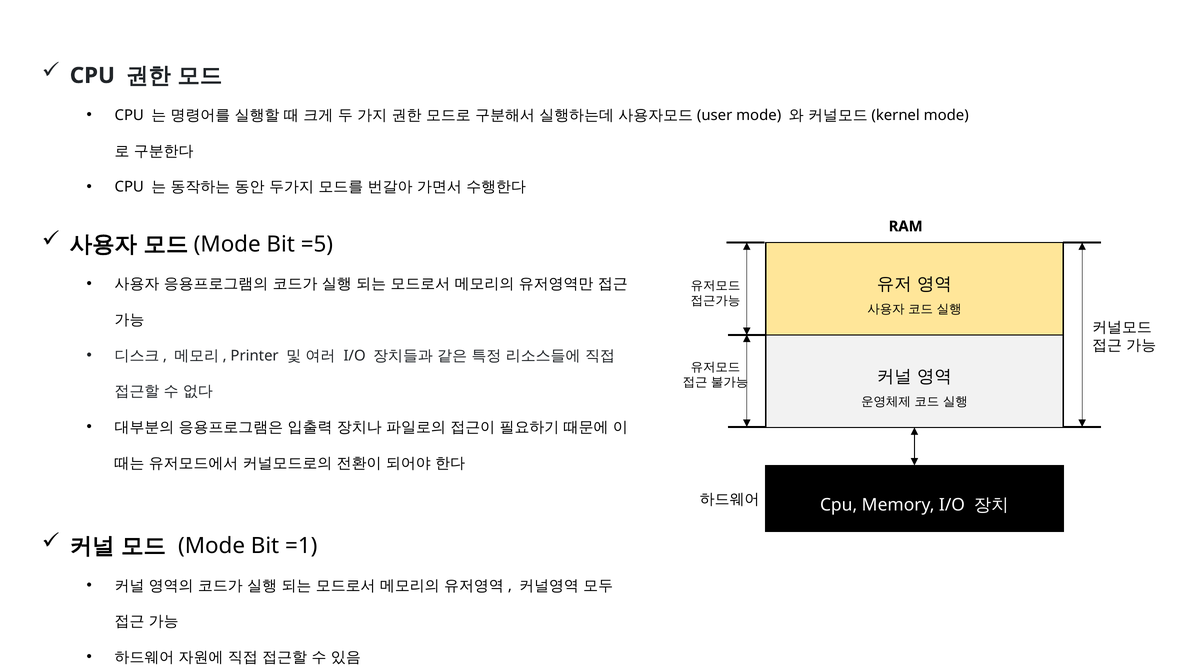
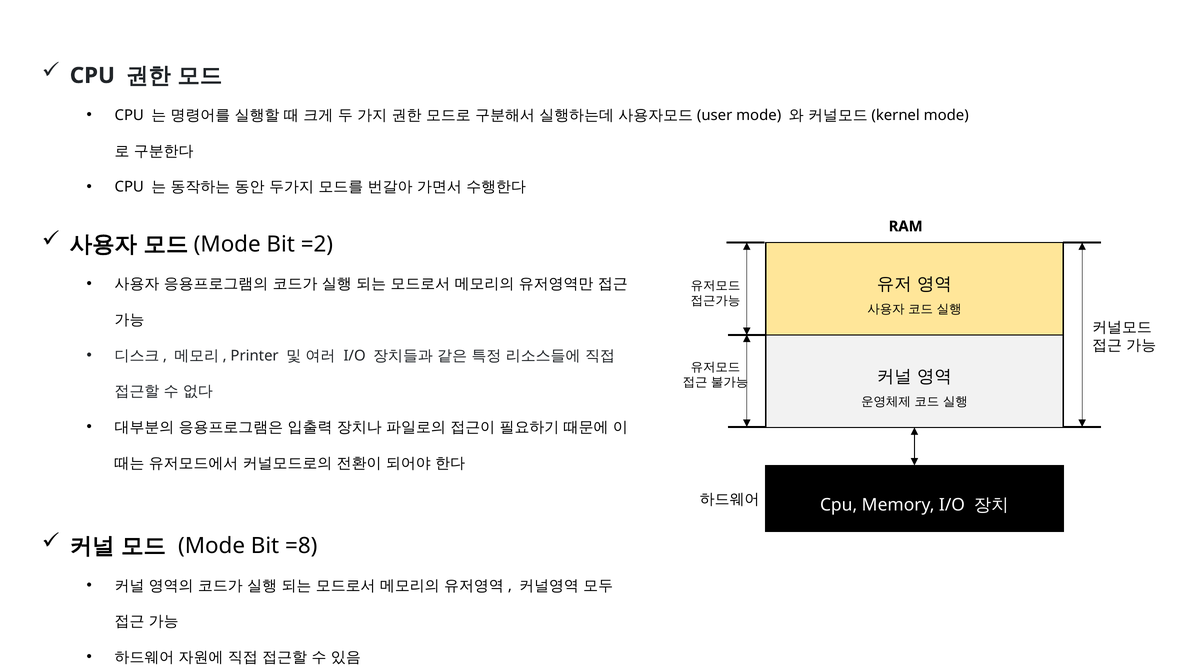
=5: =5 -> =2
=1: =1 -> =8
